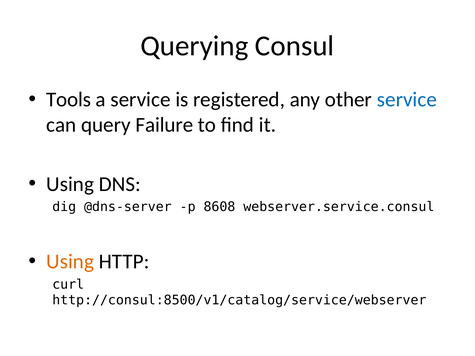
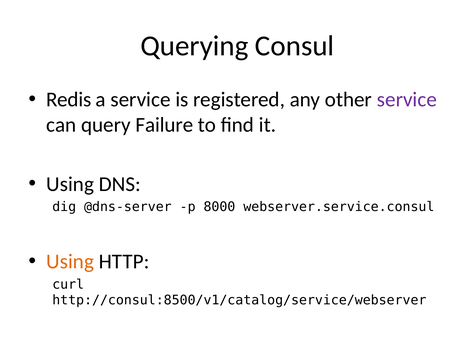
Tools: Tools -> Redis
service at (407, 100) colour: blue -> purple
8608: 8608 -> 8000
